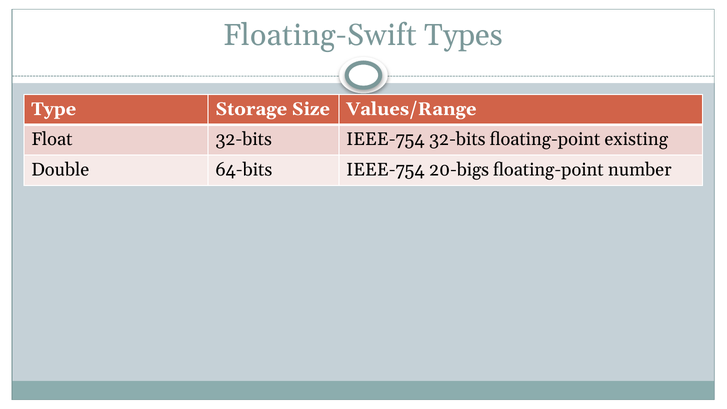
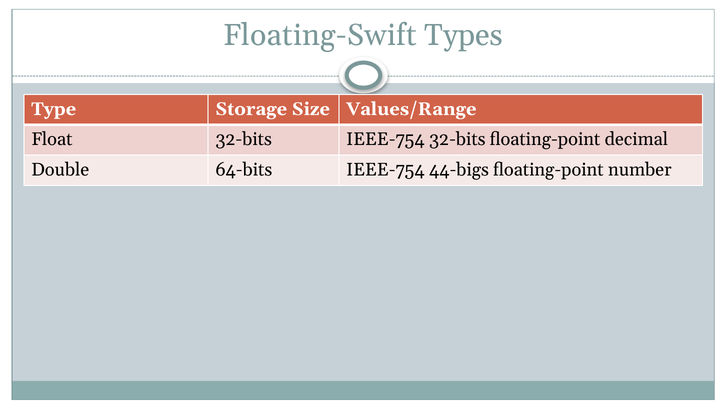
existing: existing -> decimal
20-bigs: 20-bigs -> 44-bigs
